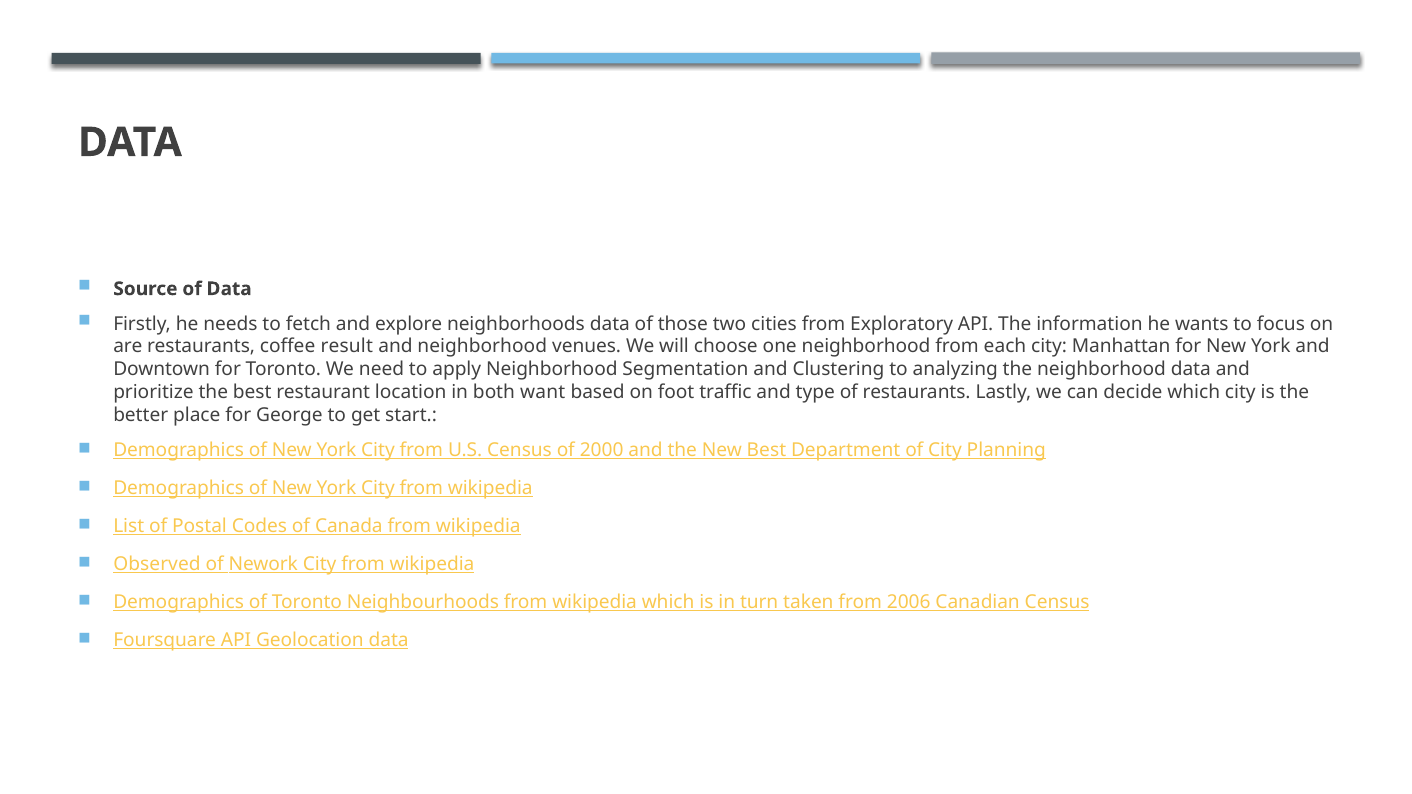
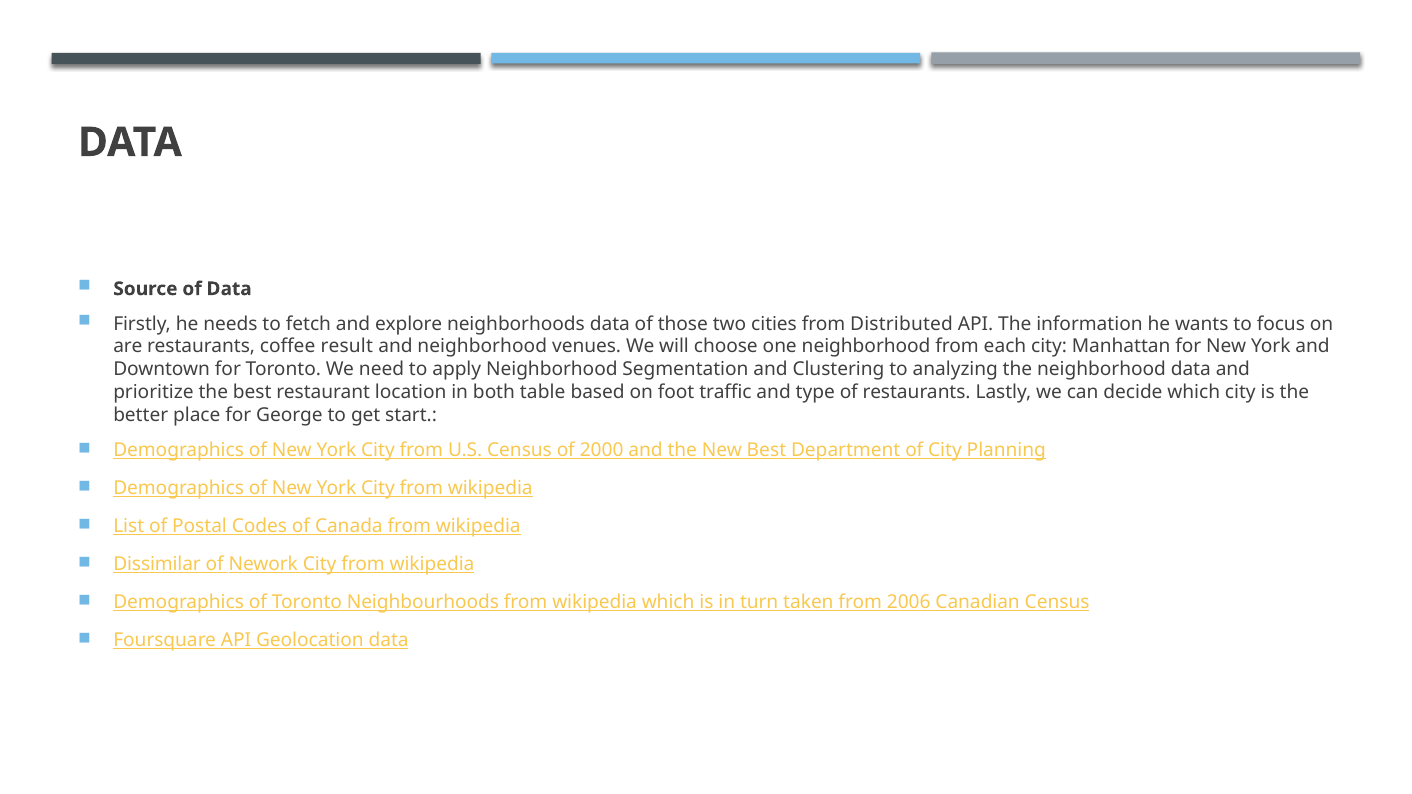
Exploratory: Exploratory -> Distributed
want: want -> table
Observed: Observed -> Dissimilar
